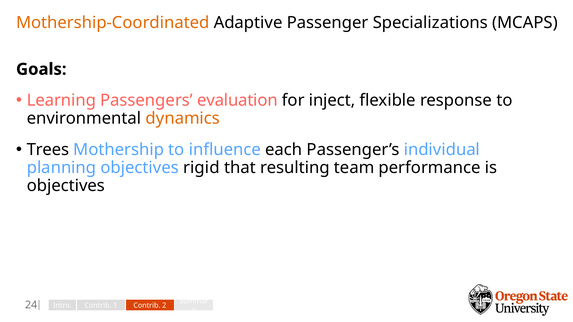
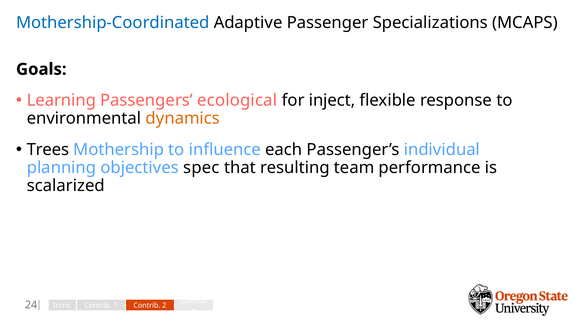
Mothership-Coordinated colour: orange -> blue
evaluation: evaluation -> ecological
rigid: rigid -> spec
objectives at (66, 186): objectives -> scalarized
